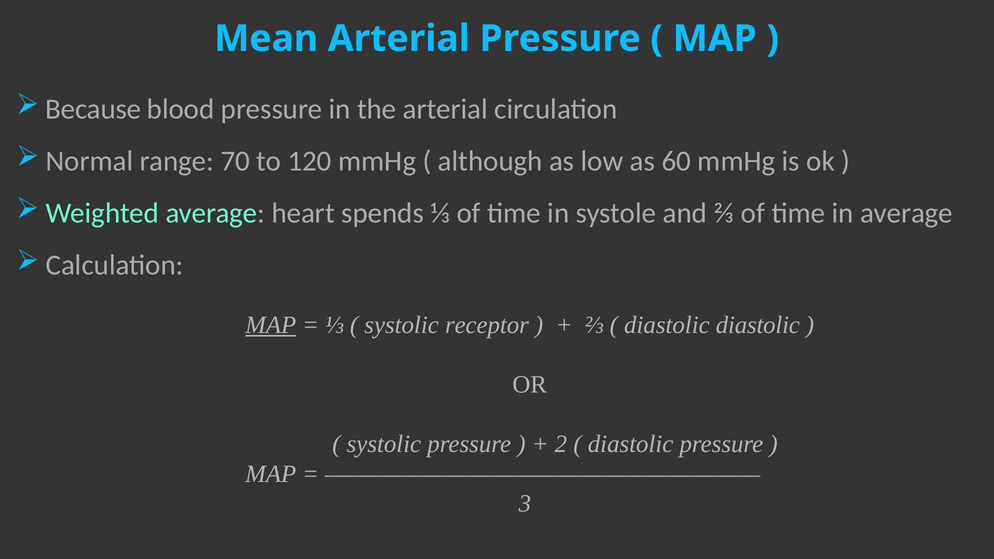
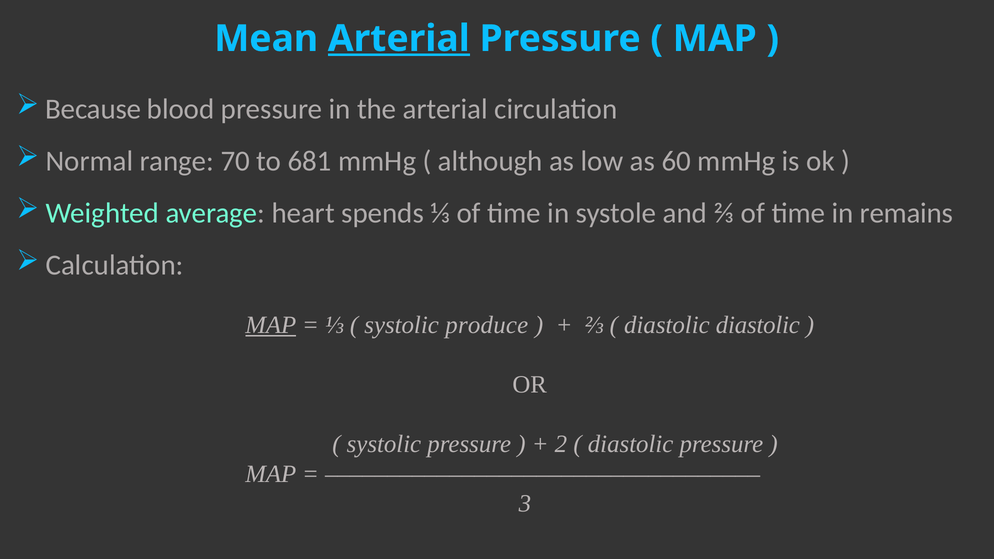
Arterial at (399, 39) underline: none -> present
120: 120 -> 681
in average: average -> remains
receptor: receptor -> produce
